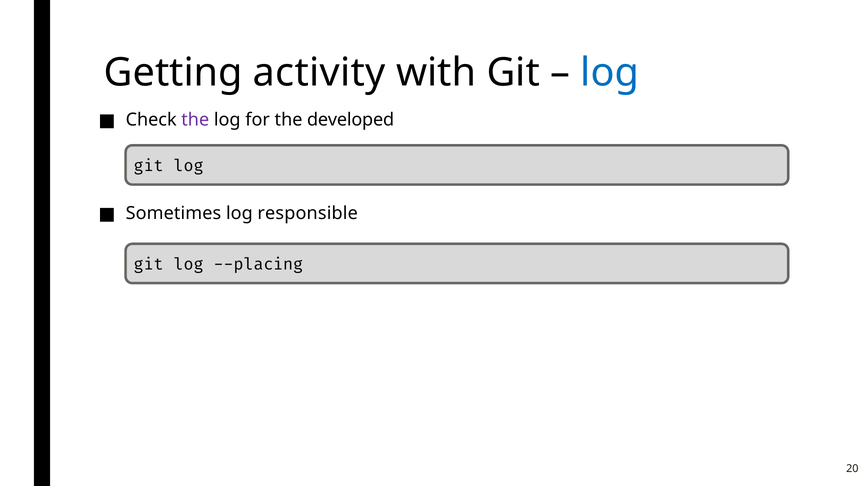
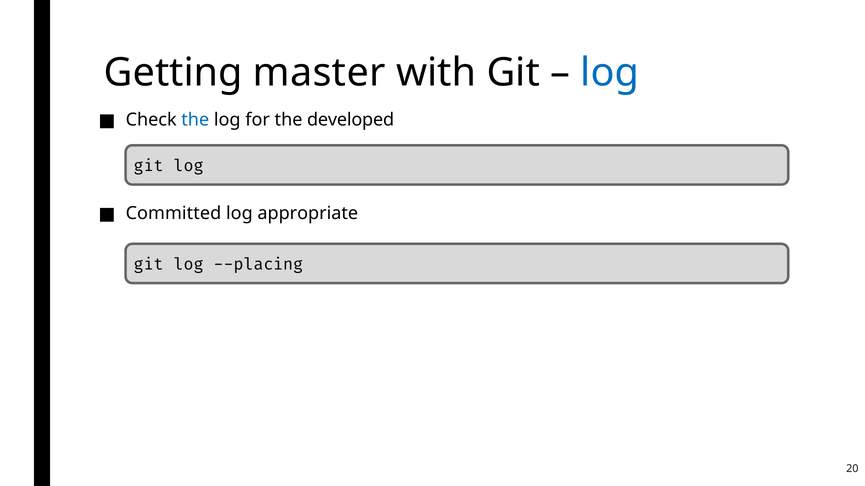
activity: activity -> master
the at (195, 120) colour: purple -> blue
Sometimes: Sometimes -> Committed
responsible: responsible -> appropriate
